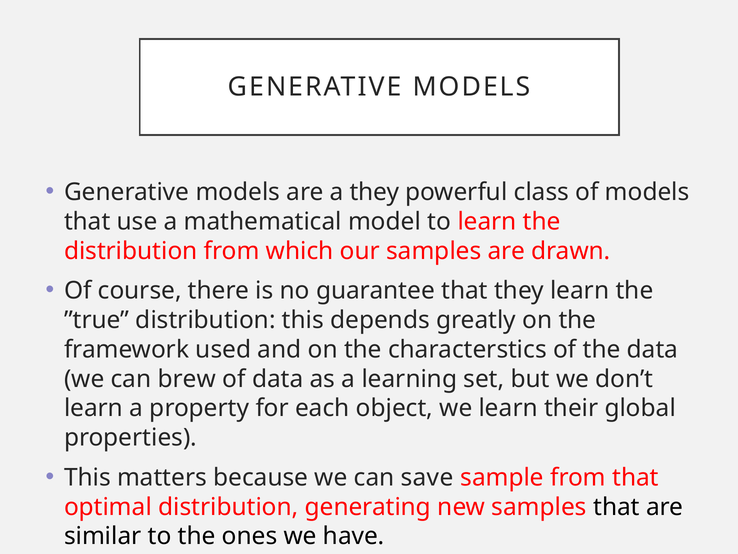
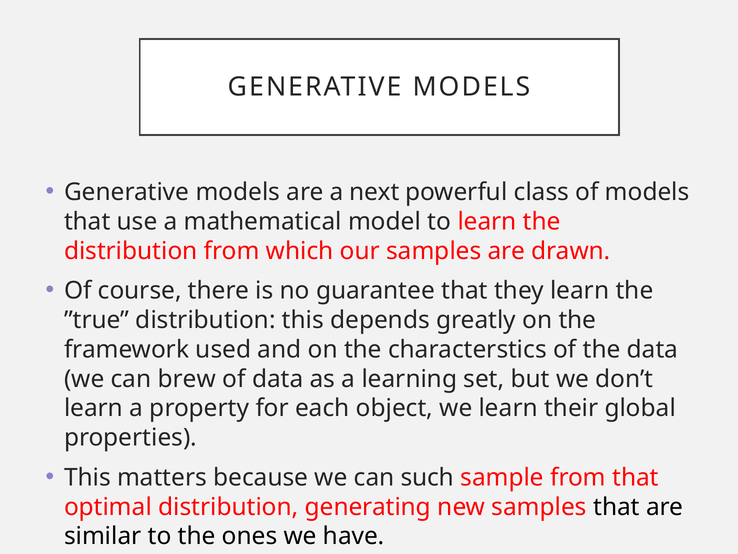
a they: they -> next
save: save -> such
